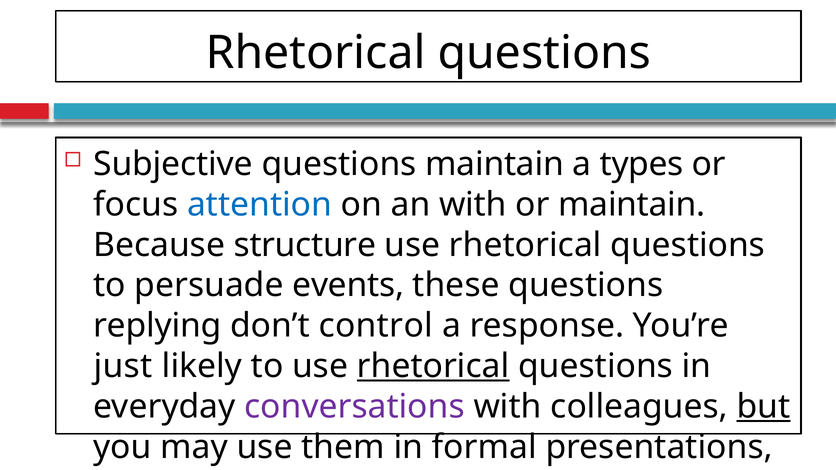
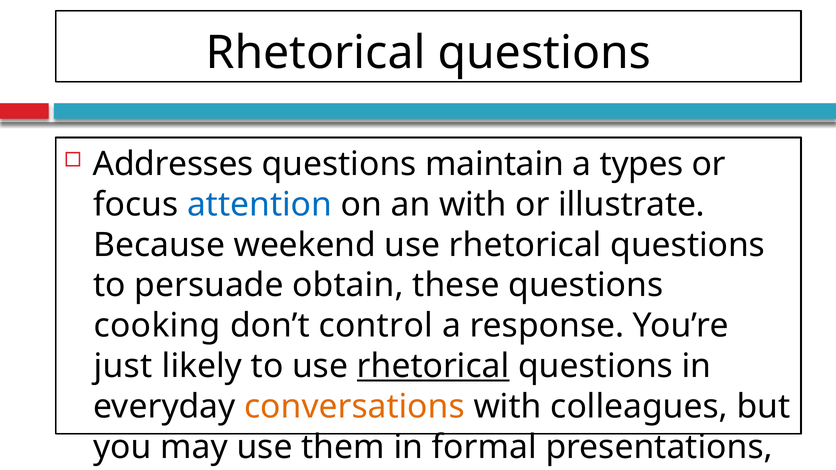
Subjective: Subjective -> Addresses
or maintain: maintain -> illustrate
structure: structure -> weekend
events: events -> obtain
replying: replying -> cooking
conversations colour: purple -> orange
but underline: present -> none
